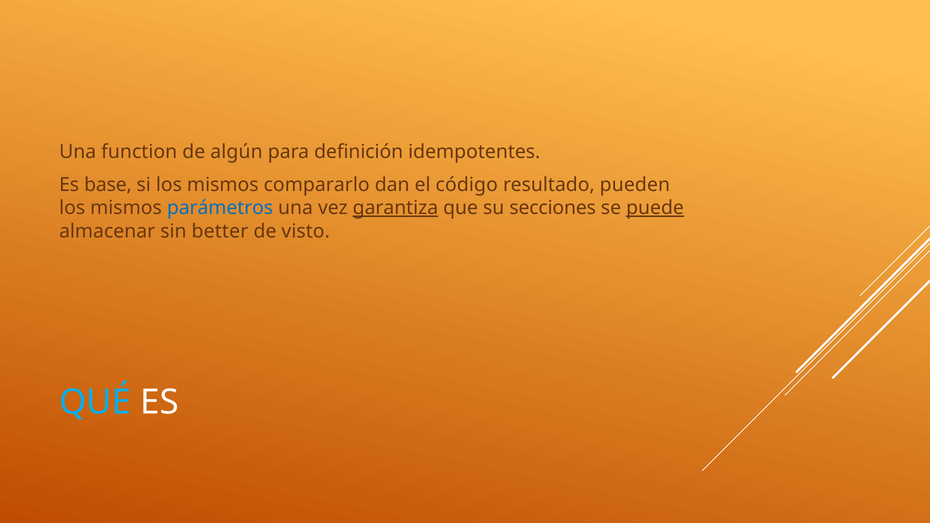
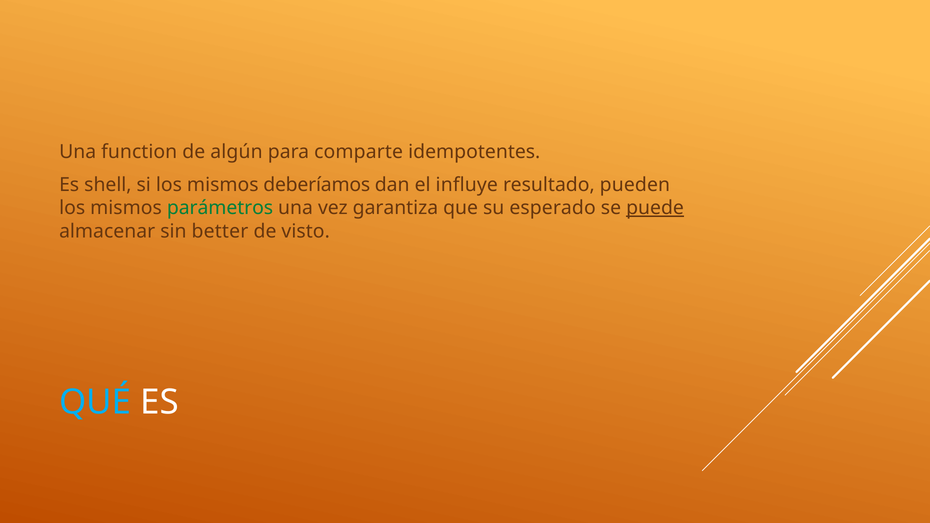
definición: definición -> comparte
base: base -> shell
compararlo: compararlo -> deberíamos
código: código -> influye
parámetros colour: blue -> green
garantiza underline: present -> none
secciones: secciones -> esperado
